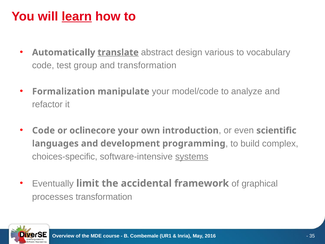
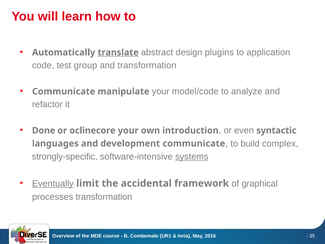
learn underline: present -> none
various: various -> plugins
vocabulary: vocabulary -> application
Formalization at (64, 91): Formalization -> Communicate
Code at (44, 130): Code -> Done
scientific: scientific -> syntactic
development programming: programming -> communicate
choices-specific: choices-specific -> strongly-specific
Eventually underline: none -> present
